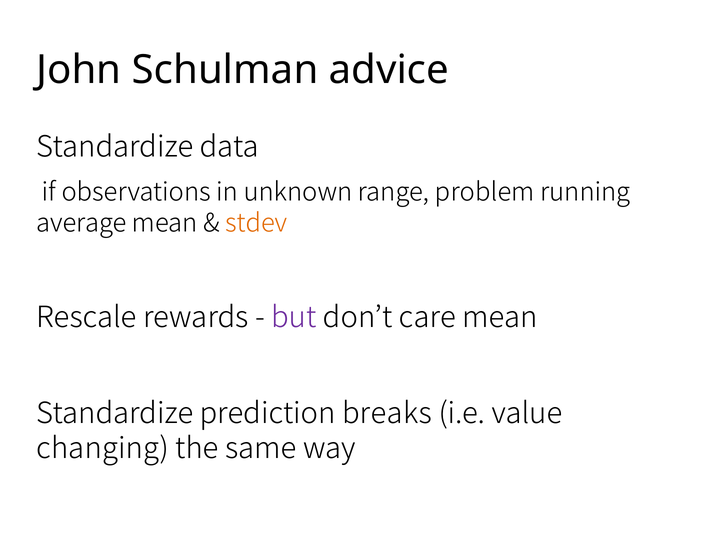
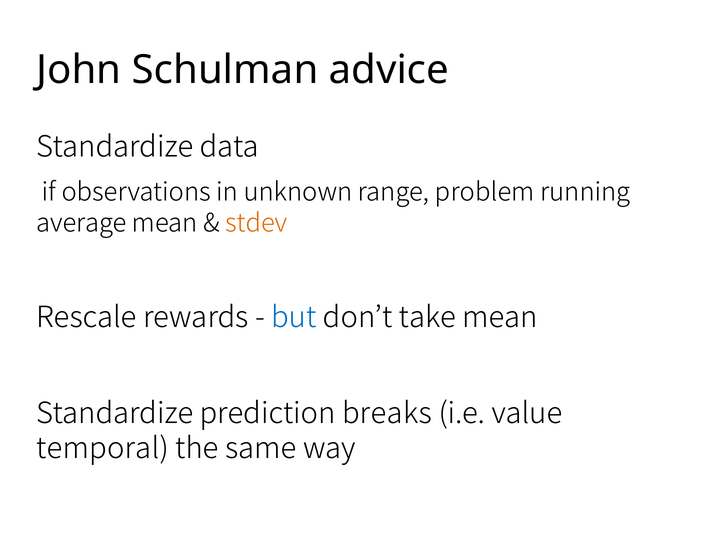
but colour: purple -> blue
care: care -> take
changing: changing -> temporal
